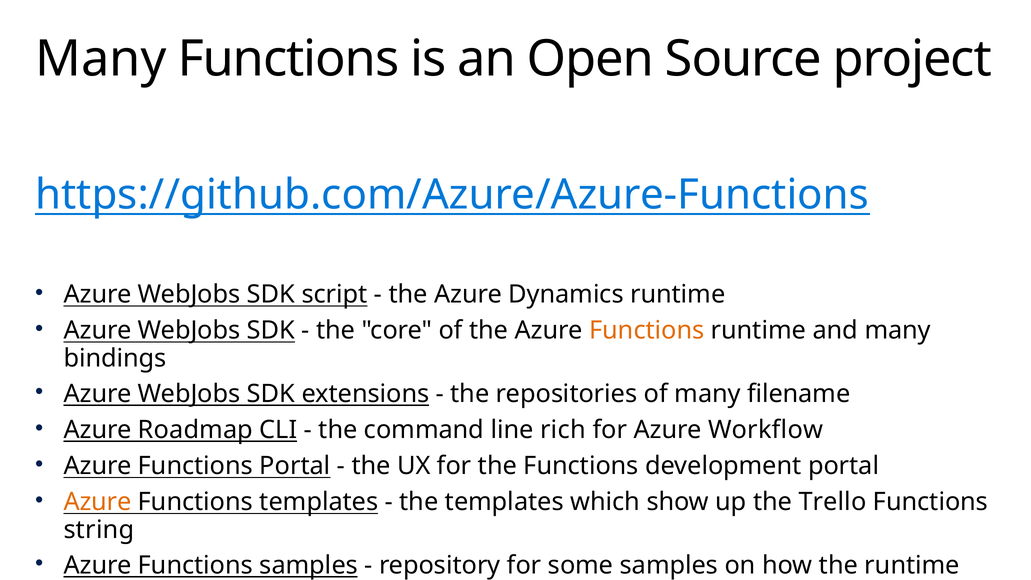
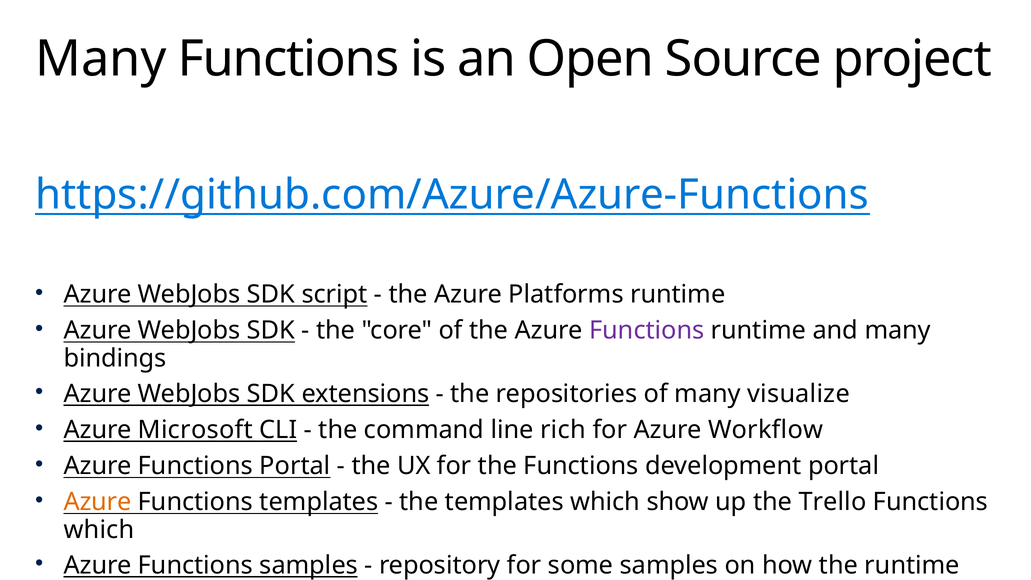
Dynamics: Dynamics -> Platforms
Functions at (647, 330) colour: orange -> purple
filename: filename -> visualize
Roadmap: Roadmap -> Microsoft
string at (99, 530): string -> which
